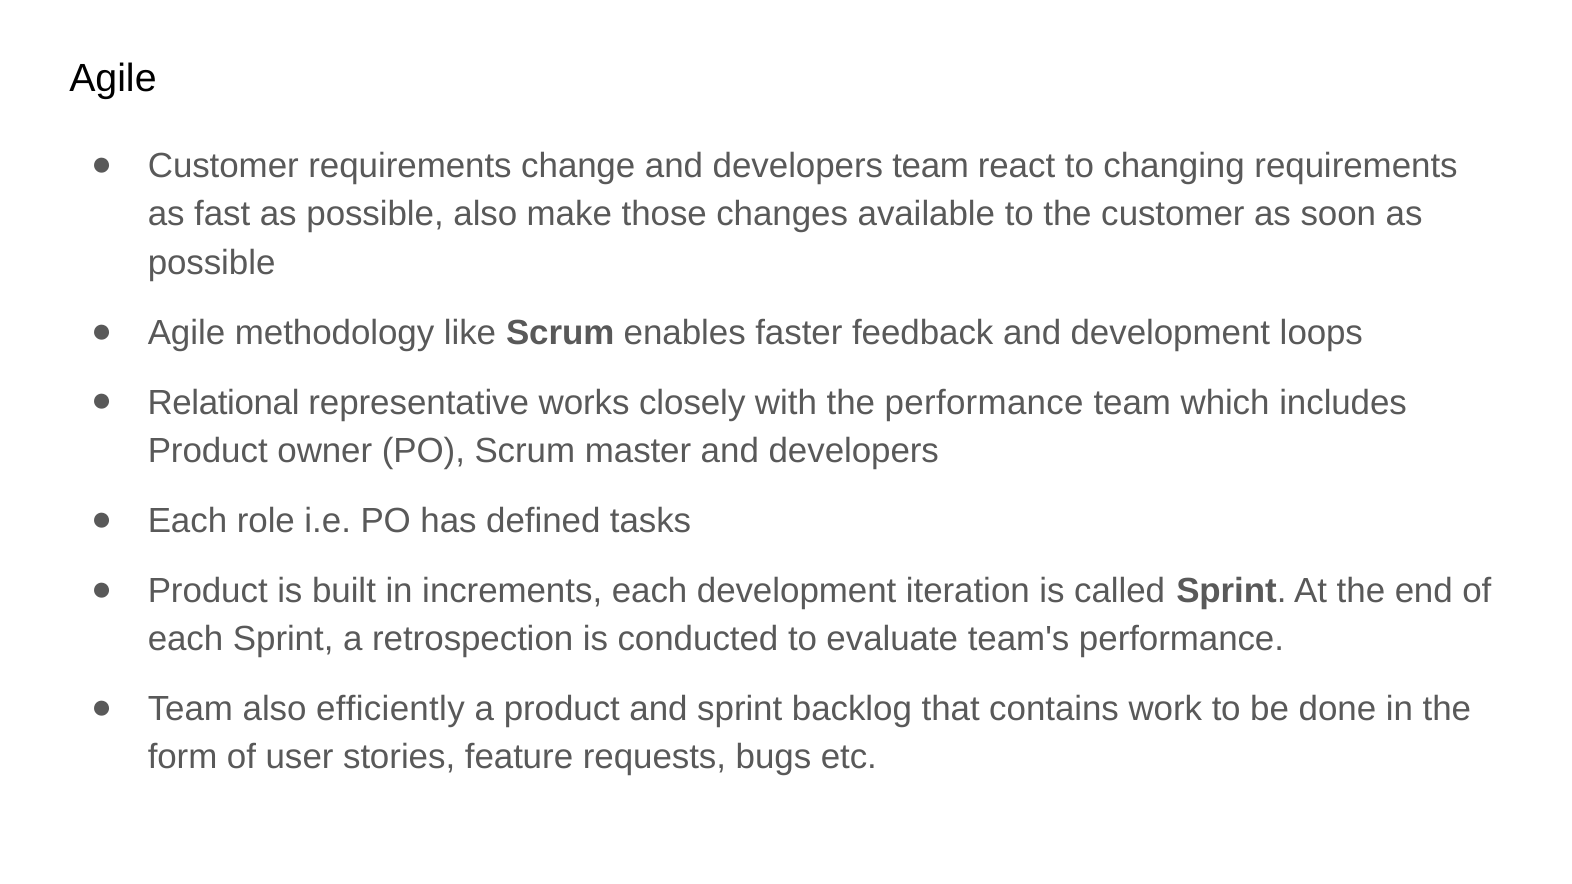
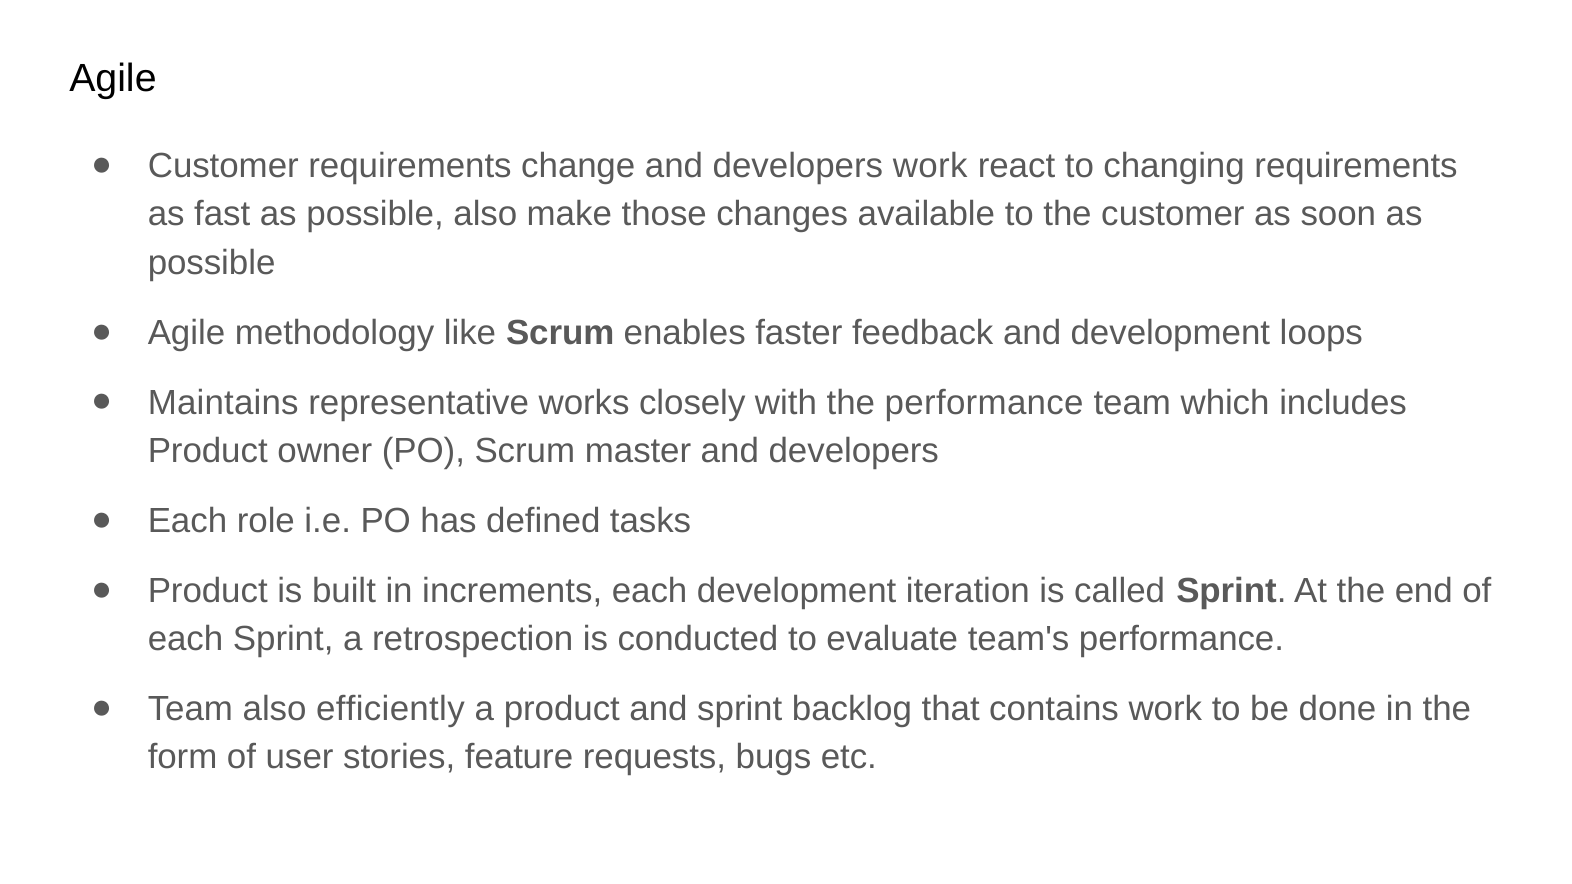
developers team: team -> work
Relational: Relational -> Maintains
